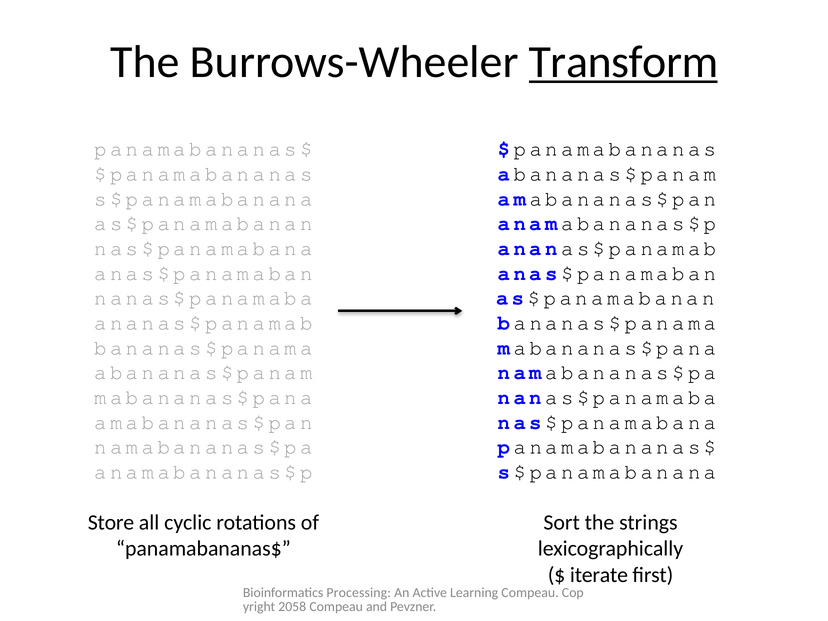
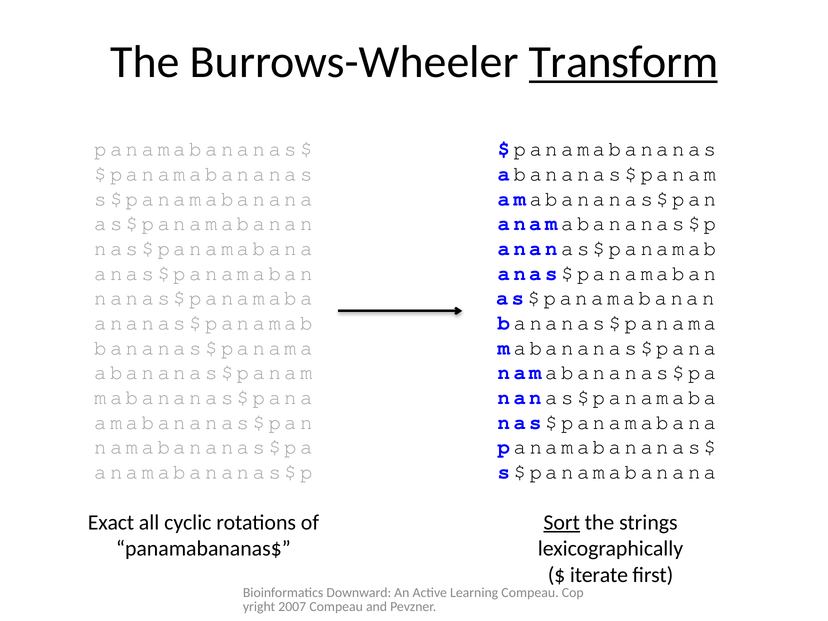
Store: Store -> Exact
Sort underline: none -> present
Processing: Processing -> Downward
2058: 2058 -> 2007
